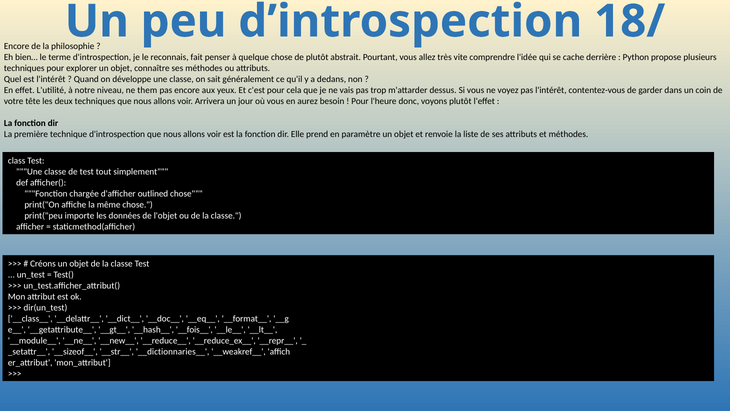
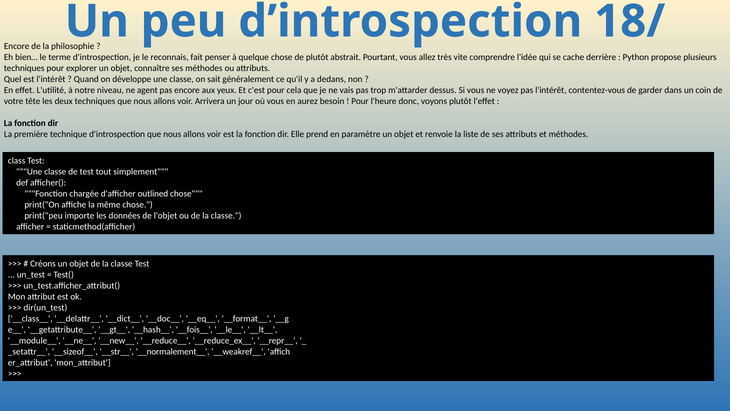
them: them -> agent
__dictionnaries__: __dictionnaries__ -> __normalement__
